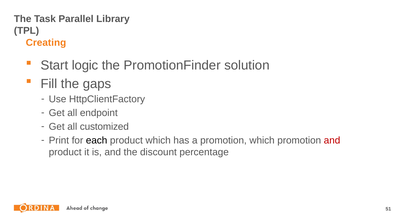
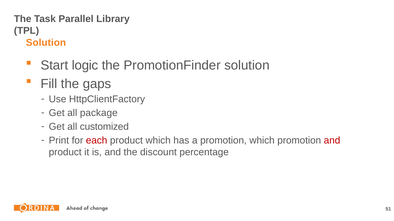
Creating at (46, 43): Creating -> Solution
endpoint: endpoint -> package
each colour: black -> red
